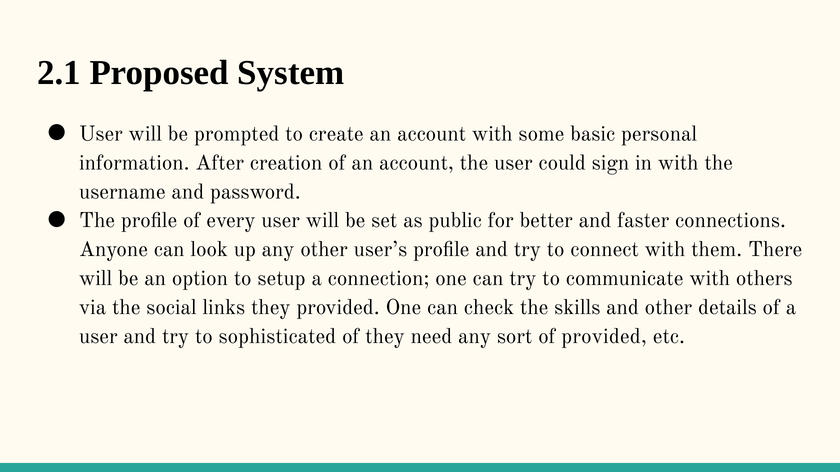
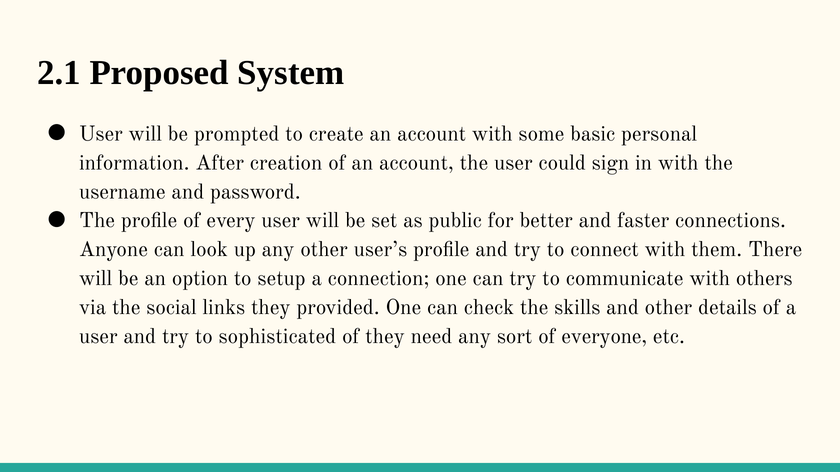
of provided: provided -> everyone
